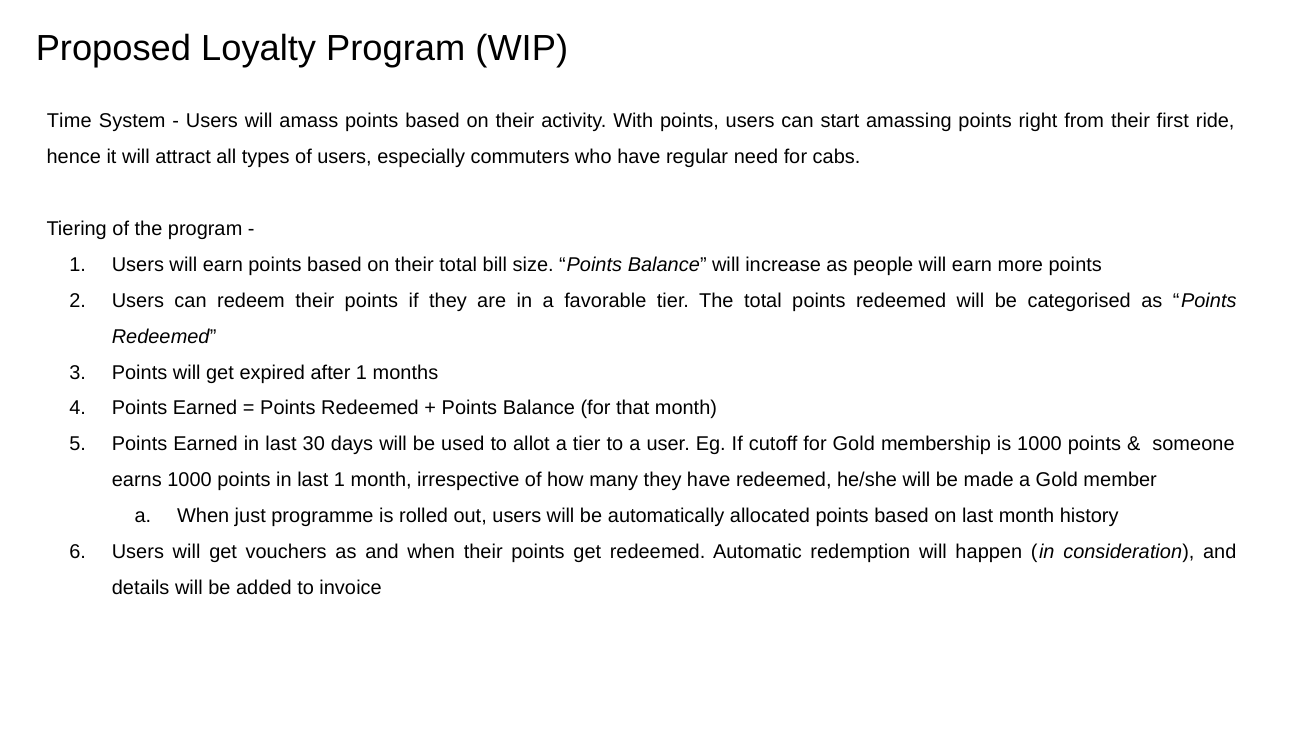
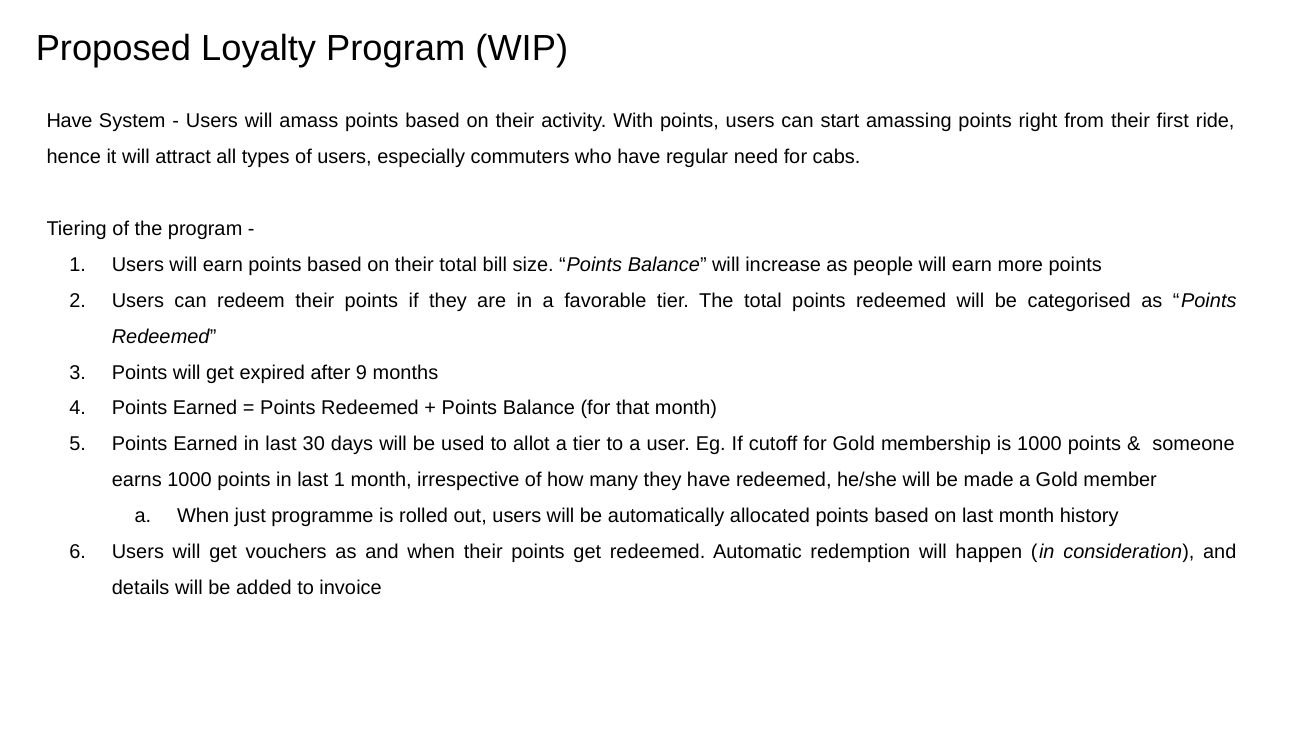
Time at (69, 121): Time -> Have
after 1: 1 -> 9
